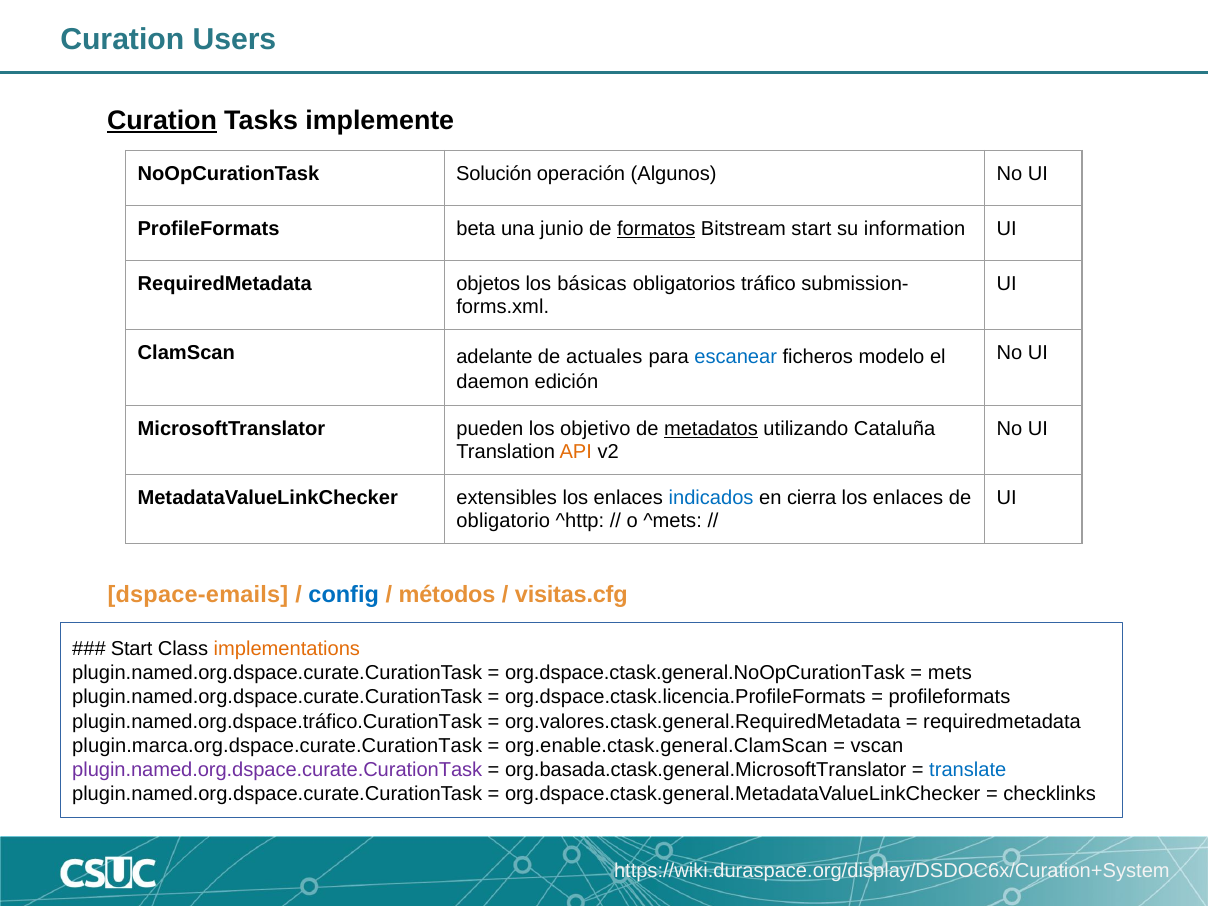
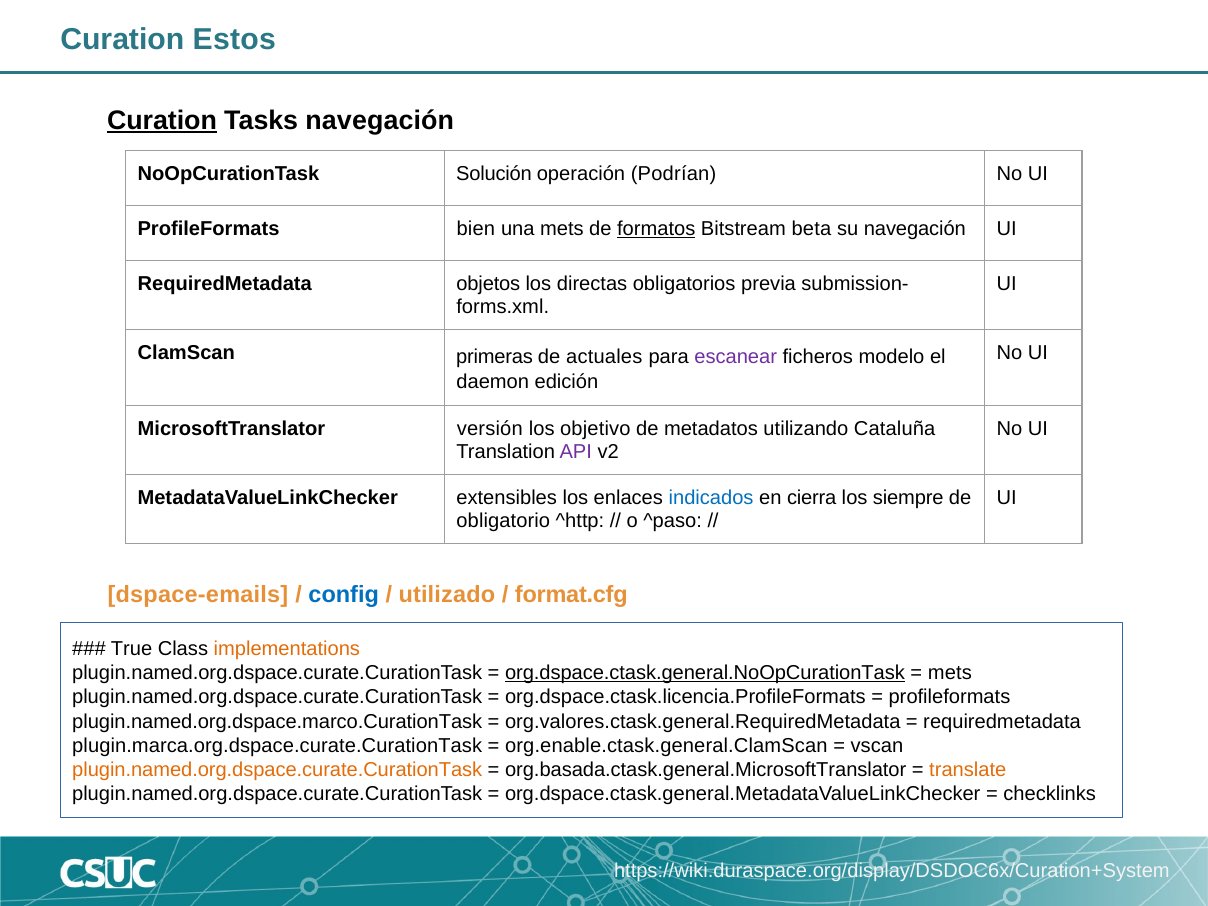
Users: Users -> Estos
Tasks implemente: implemente -> navegación
Algunos: Algunos -> Podrían
beta: beta -> bien
una junio: junio -> mets
Bitstream start: start -> beta
su information: information -> navegación
básicas: básicas -> directas
tráfico: tráfico -> previa
adelante: adelante -> primeras
escanear colour: blue -> purple
pueden: pueden -> versión
metadatos underline: present -> none
API colour: orange -> purple
enlaces at (908, 498): enlaces -> siempre
^mets: ^mets -> ^paso
métodos: métodos -> utilizado
visitas.cfg: visitas.cfg -> format.cfg
Start at (132, 649): Start -> True
org.dspace.ctask.general.NoOpCurationTask underline: none -> present
plugin.named.org.dspace.tráfico.CurationTask: plugin.named.org.dspace.tráfico.CurationTask -> plugin.named.org.dspace.marco.CurationTask
plugin.named.org.dspace.curate.CurationTask at (277, 770) colour: purple -> orange
translate colour: blue -> orange
